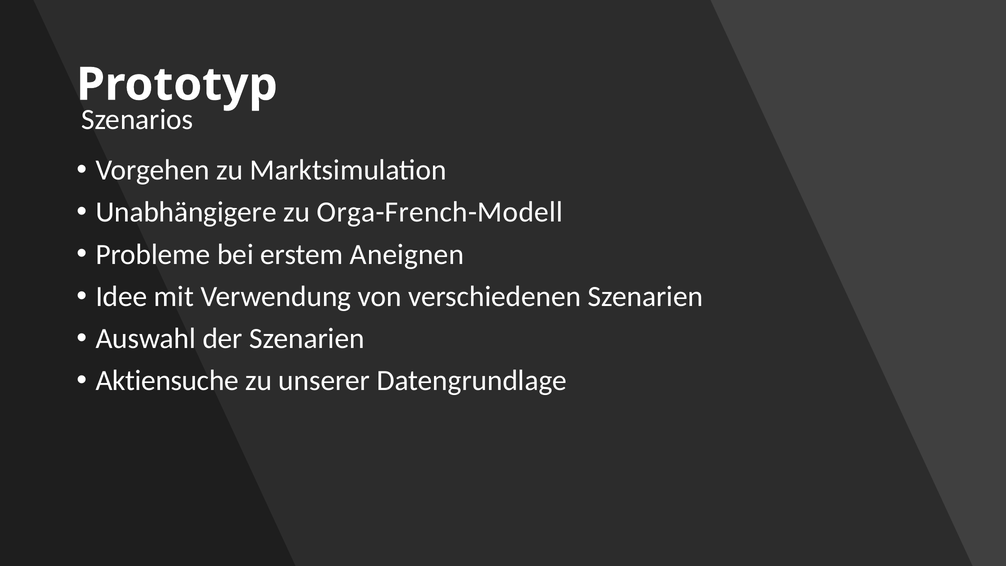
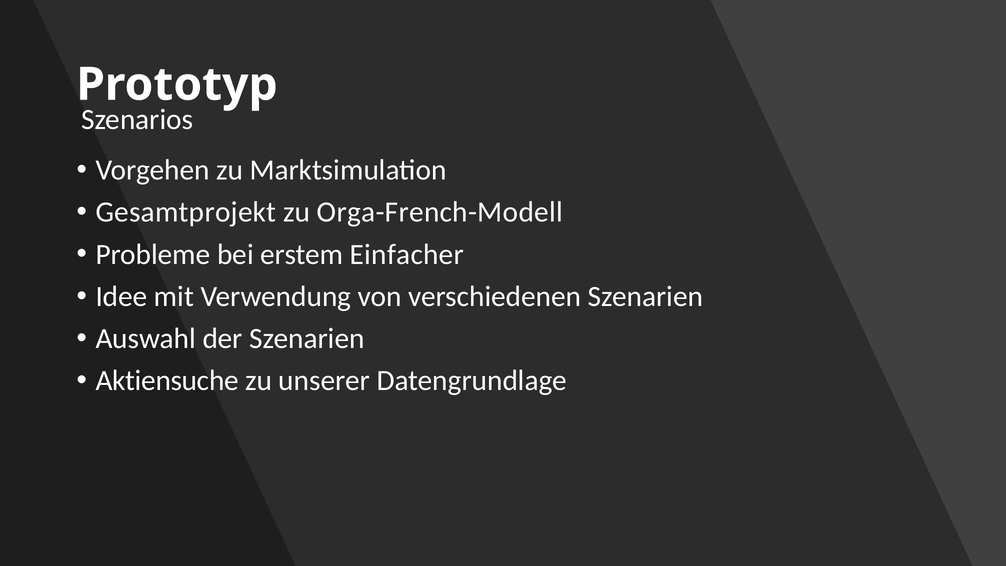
Unabhängigere: Unabhängigere -> Gesamtprojekt
Aneignen: Aneignen -> Einfacher
